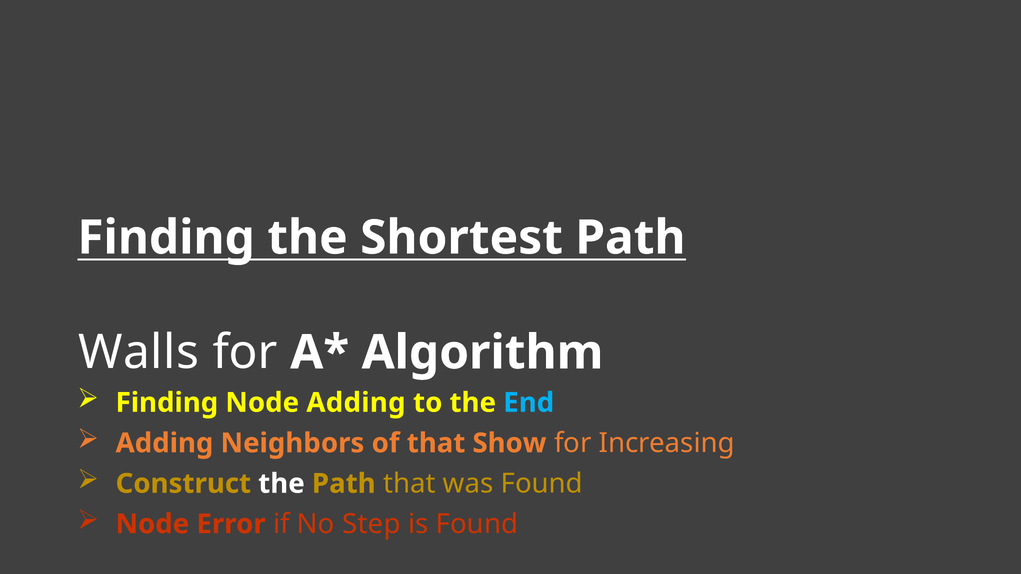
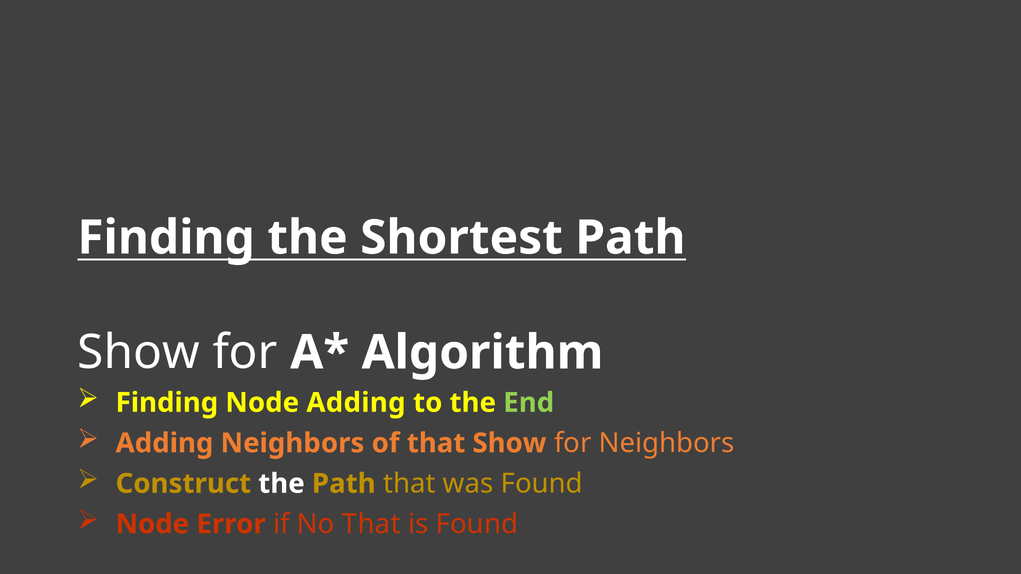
Walls at (139, 353): Walls -> Show
End colour: light blue -> light green
for Increasing: Increasing -> Neighbors
No Step: Step -> That
